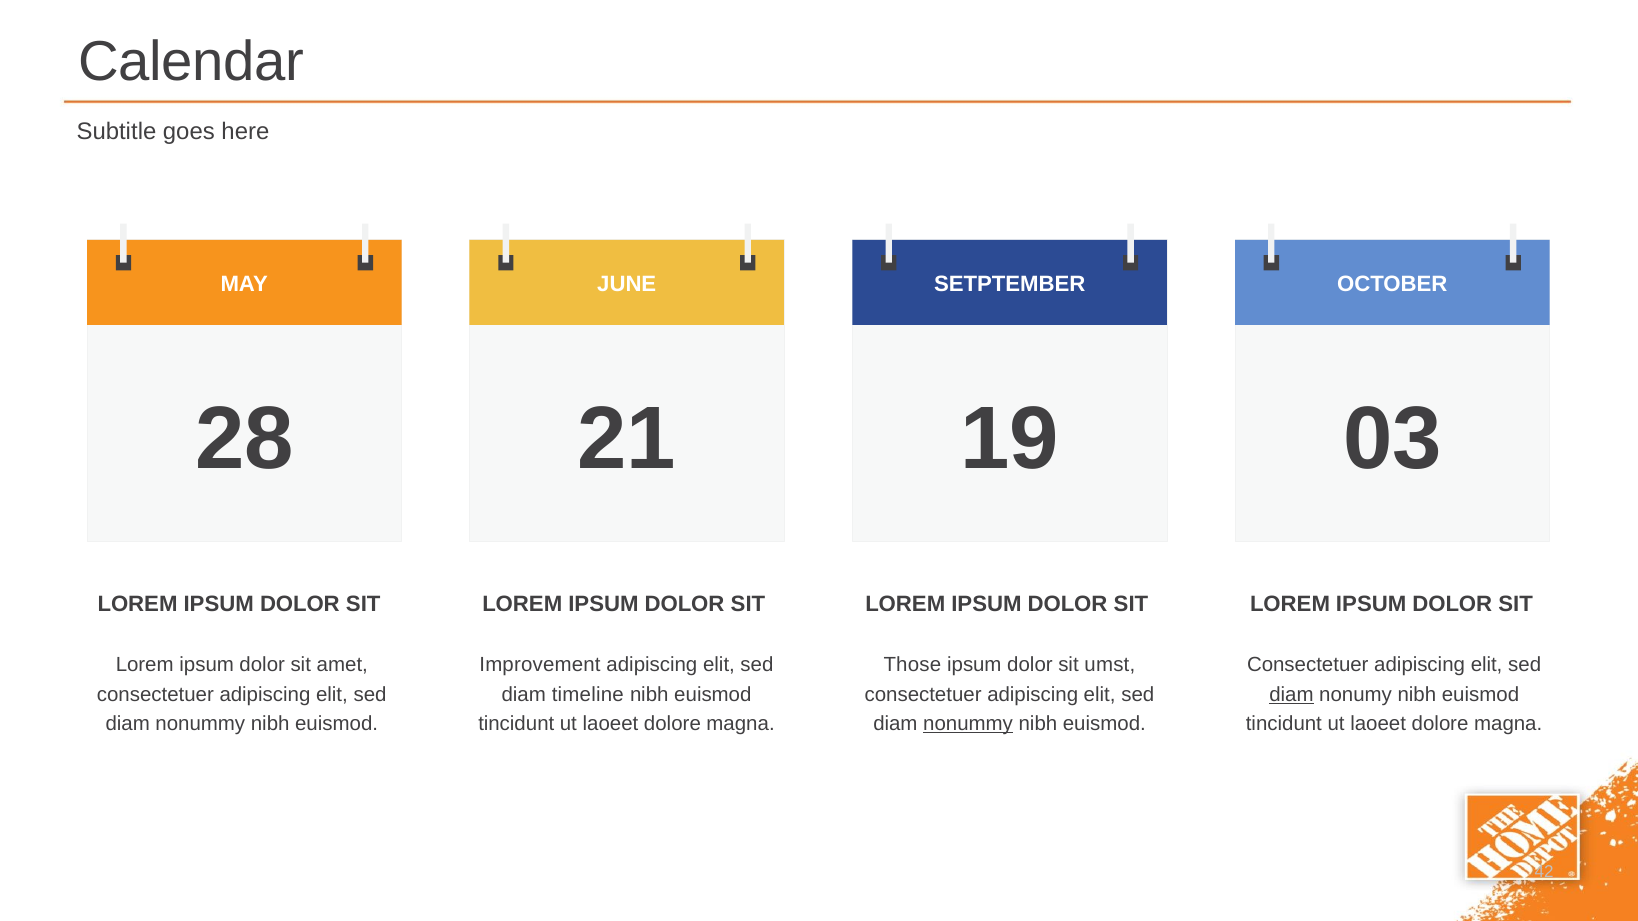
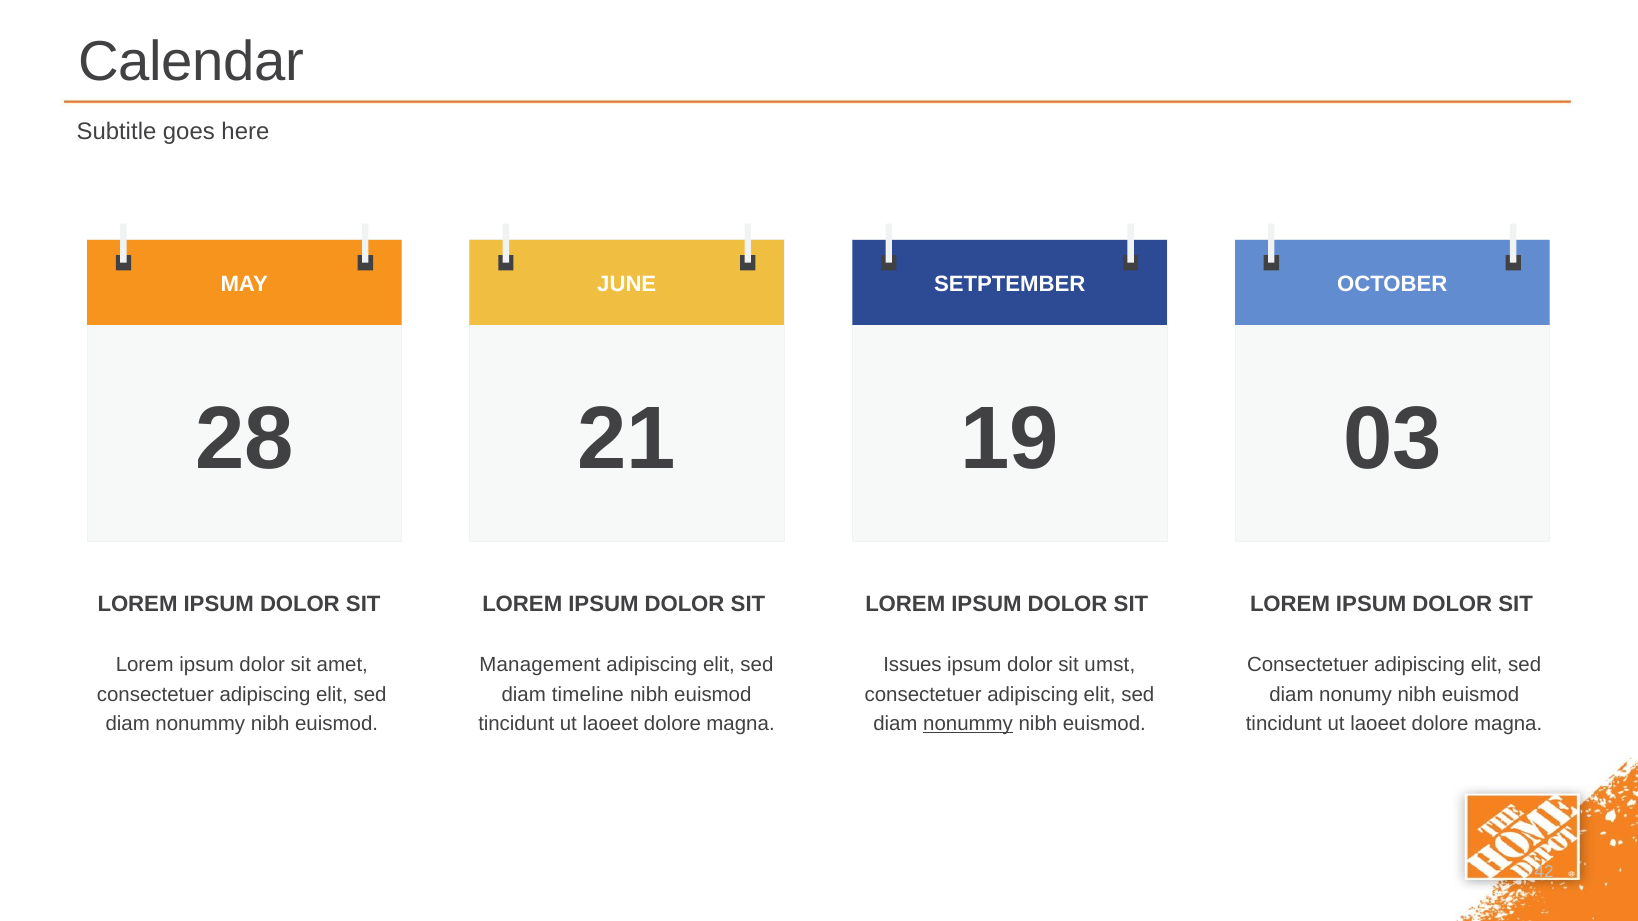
Improvement: Improvement -> Management
Those: Those -> Issues
diam at (1291, 695) underline: present -> none
